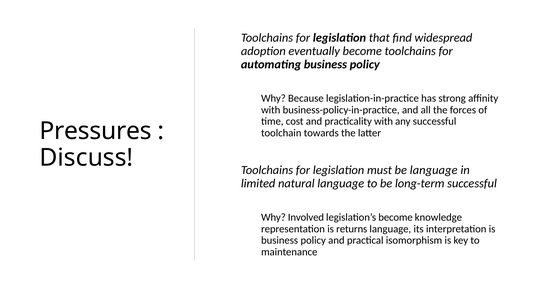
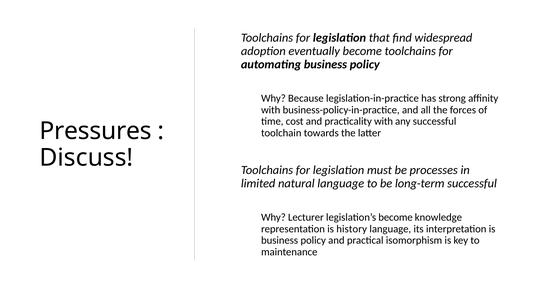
be language: language -> processes
Involved: Involved -> Lecturer
returns: returns -> history
